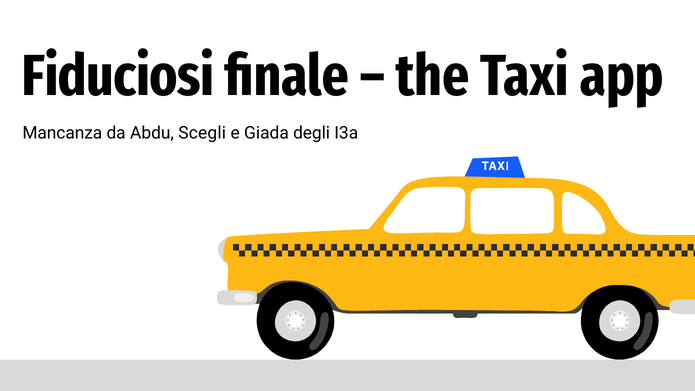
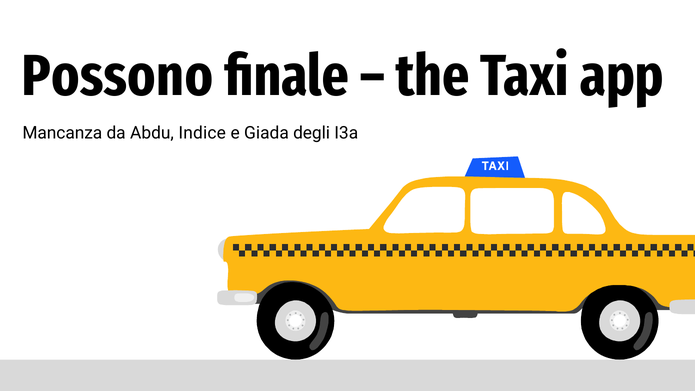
Fiduciosi: Fiduciosi -> Possono
Scegli: Scegli -> Indice
